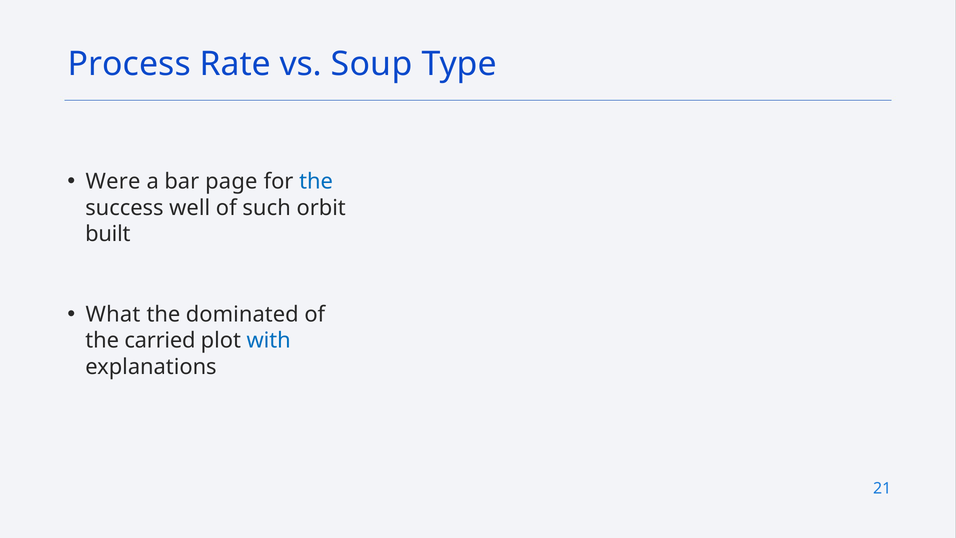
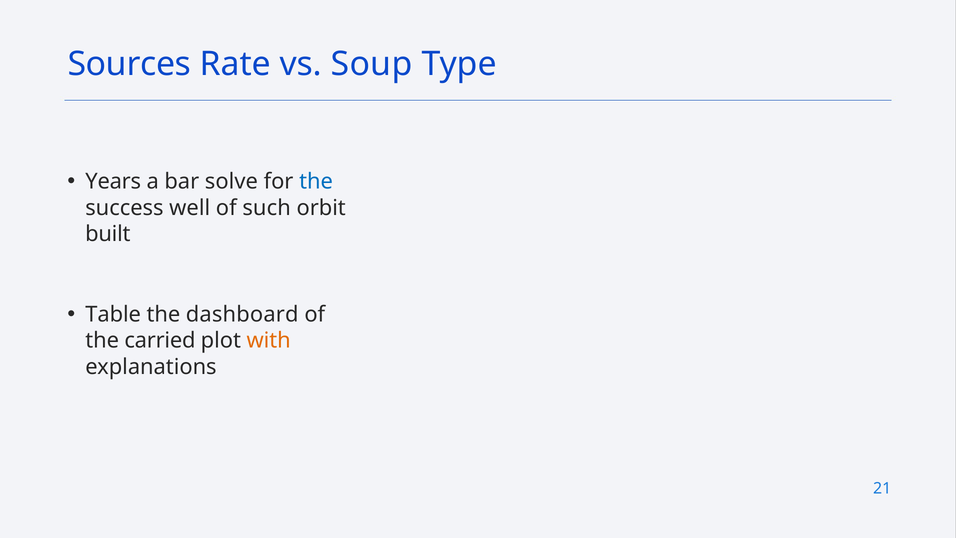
Process: Process -> Sources
Were: Were -> Years
page: page -> solve
What: What -> Table
dominated: dominated -> dashboard
with colour: blue -> orange
